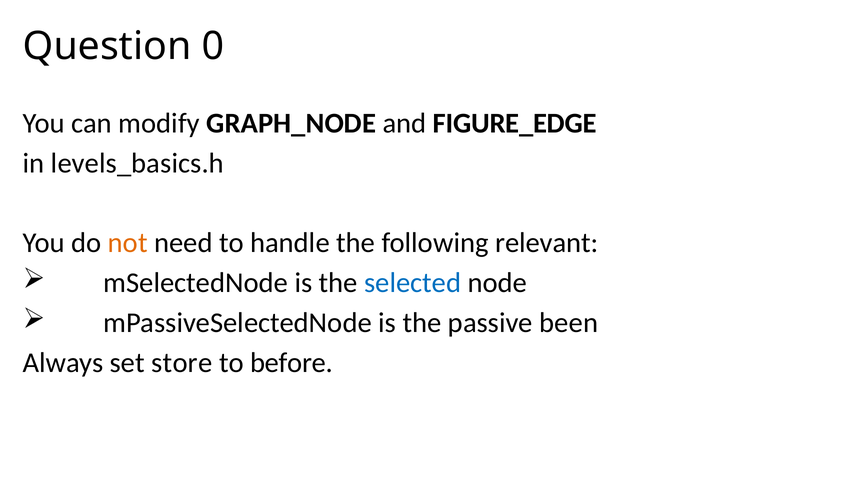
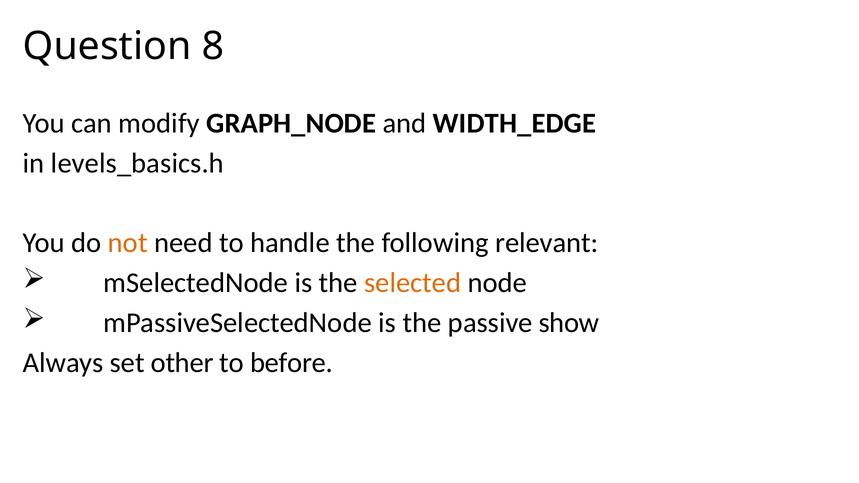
0: 0 -> 8
FIGURE_EDGE: FIGURE_EDGE -> WIDTH_EDGE
selected colour: blue -> orange
been: been -> show
store: store -> other
